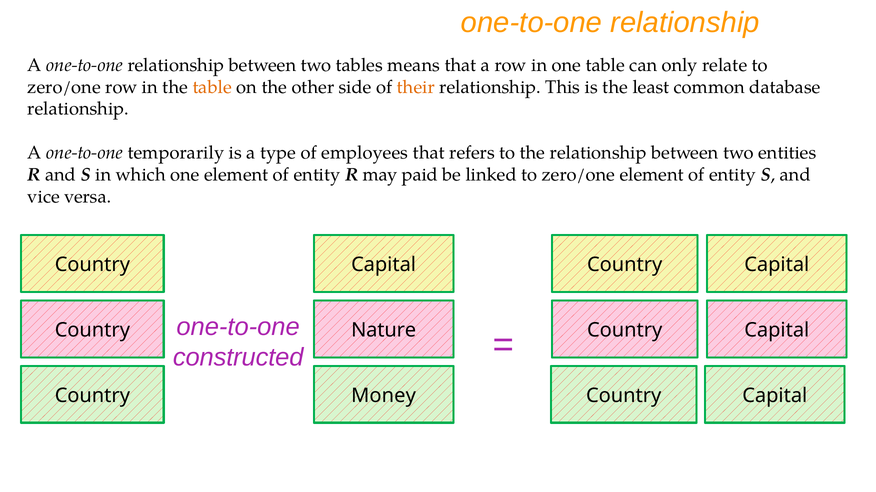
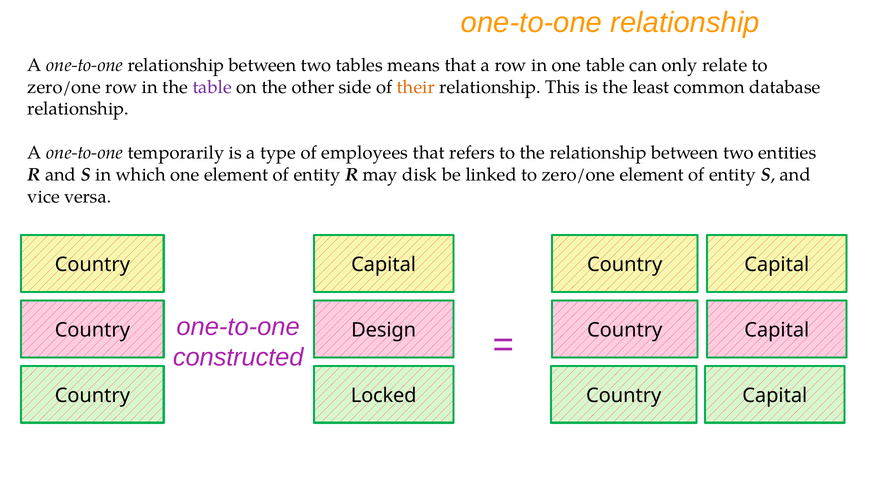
table at (212, 87) colour: orange -> purple
paid: paid -> disk
Nature: Nature -> Design
Money: Money -> Locked
